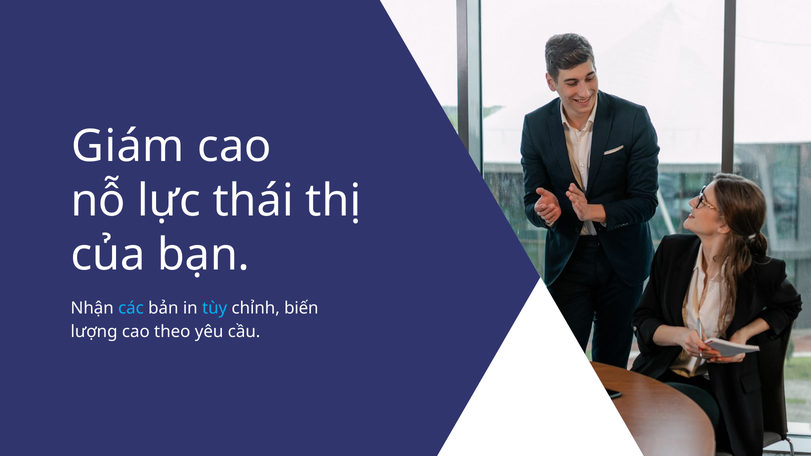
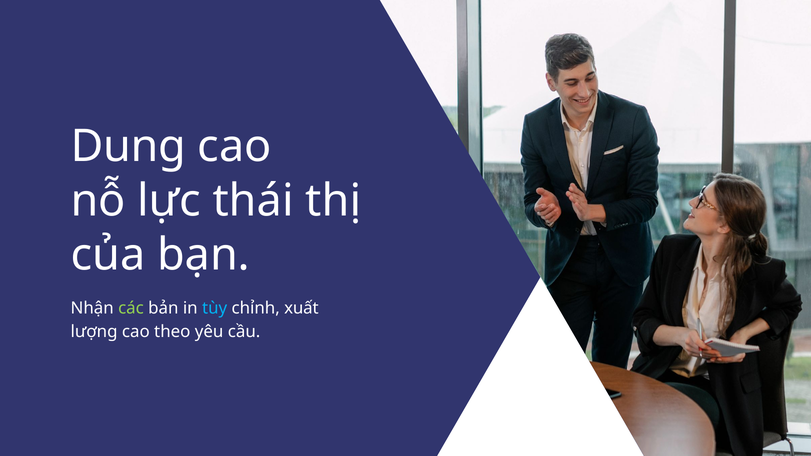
Giám: Giám -> Dung
các colour: light blue -> light green
biến: biến -> xuất
